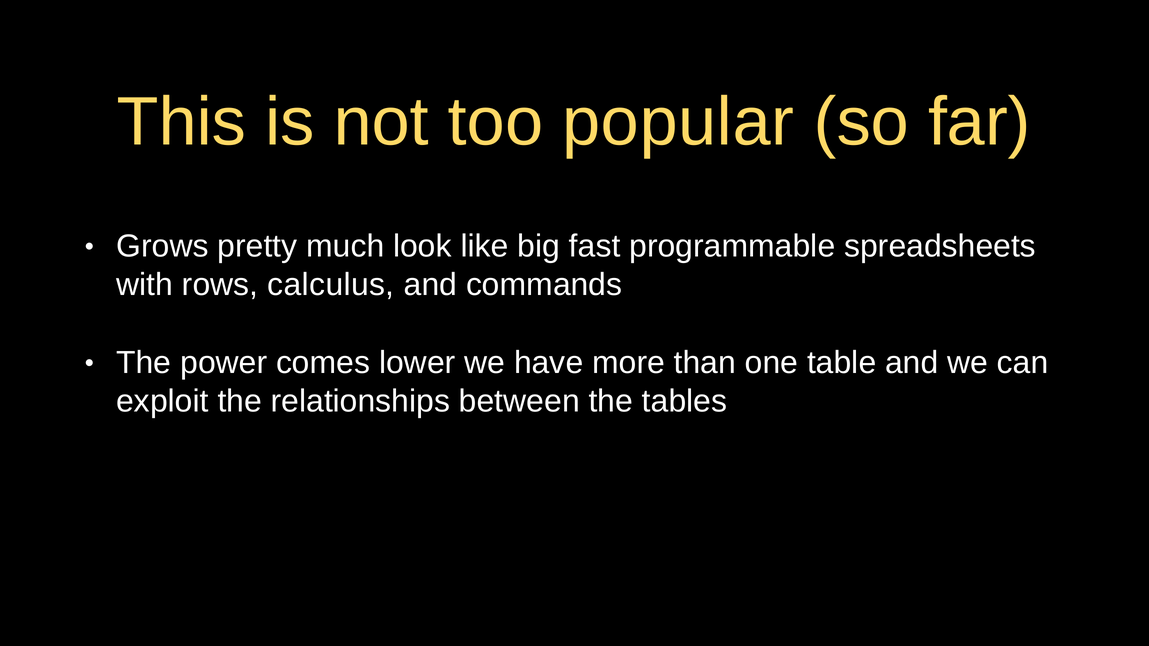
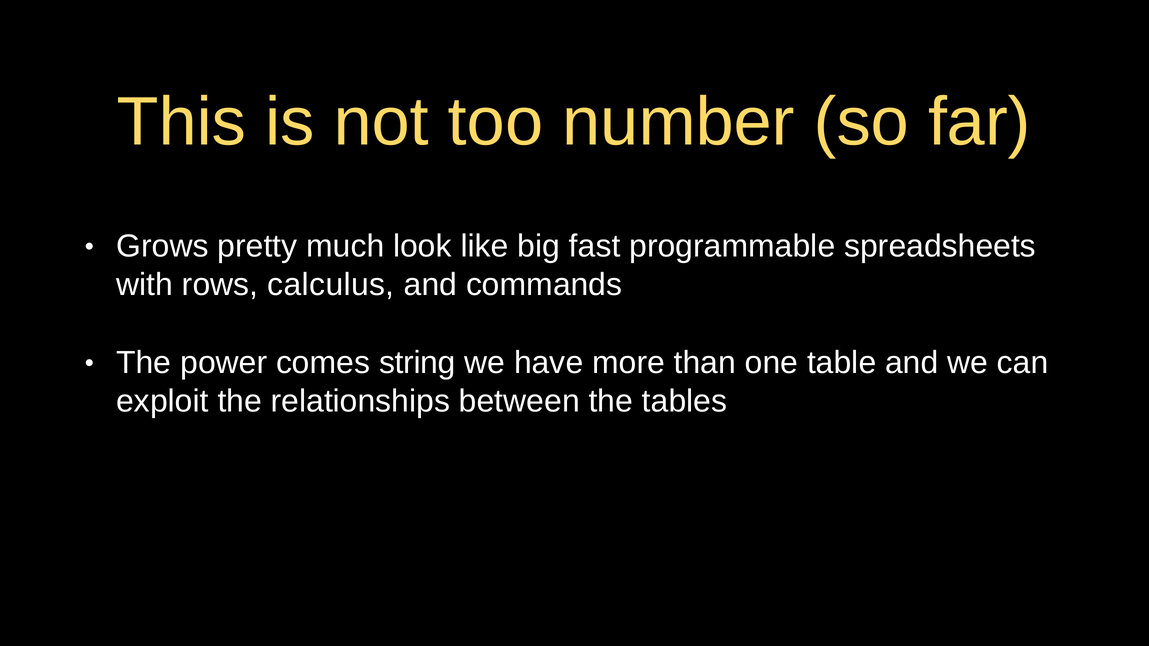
popular: popular -> number
lower: lower -> string
